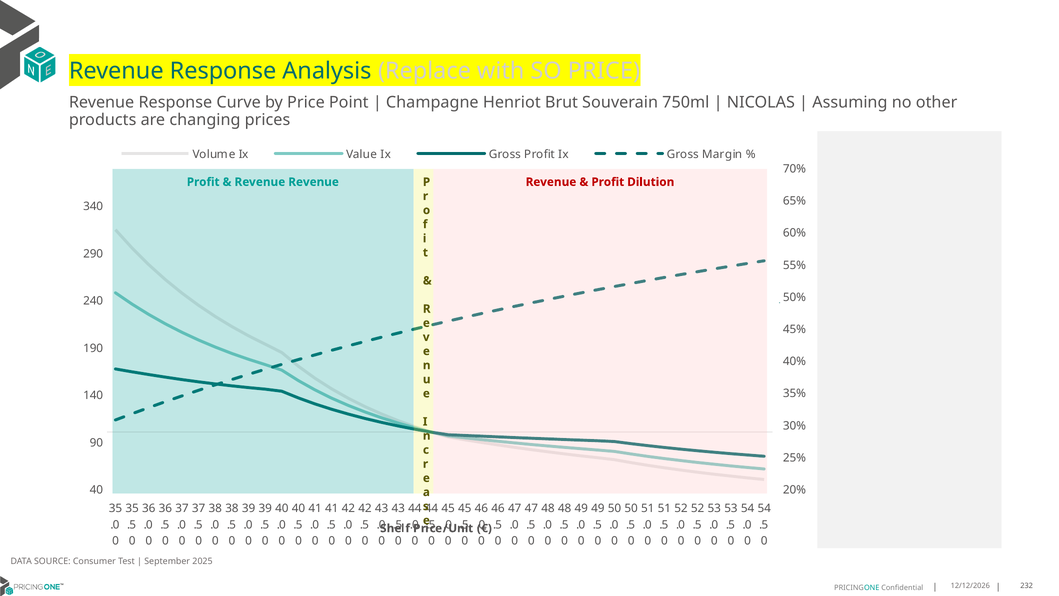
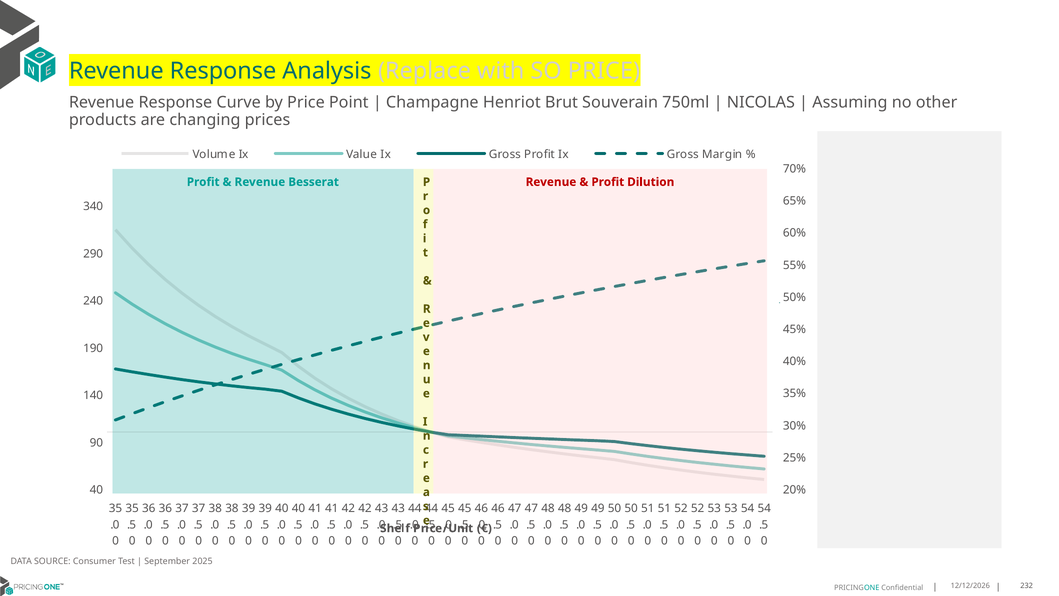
Revenue Revenue: Revenue -> Besserat
